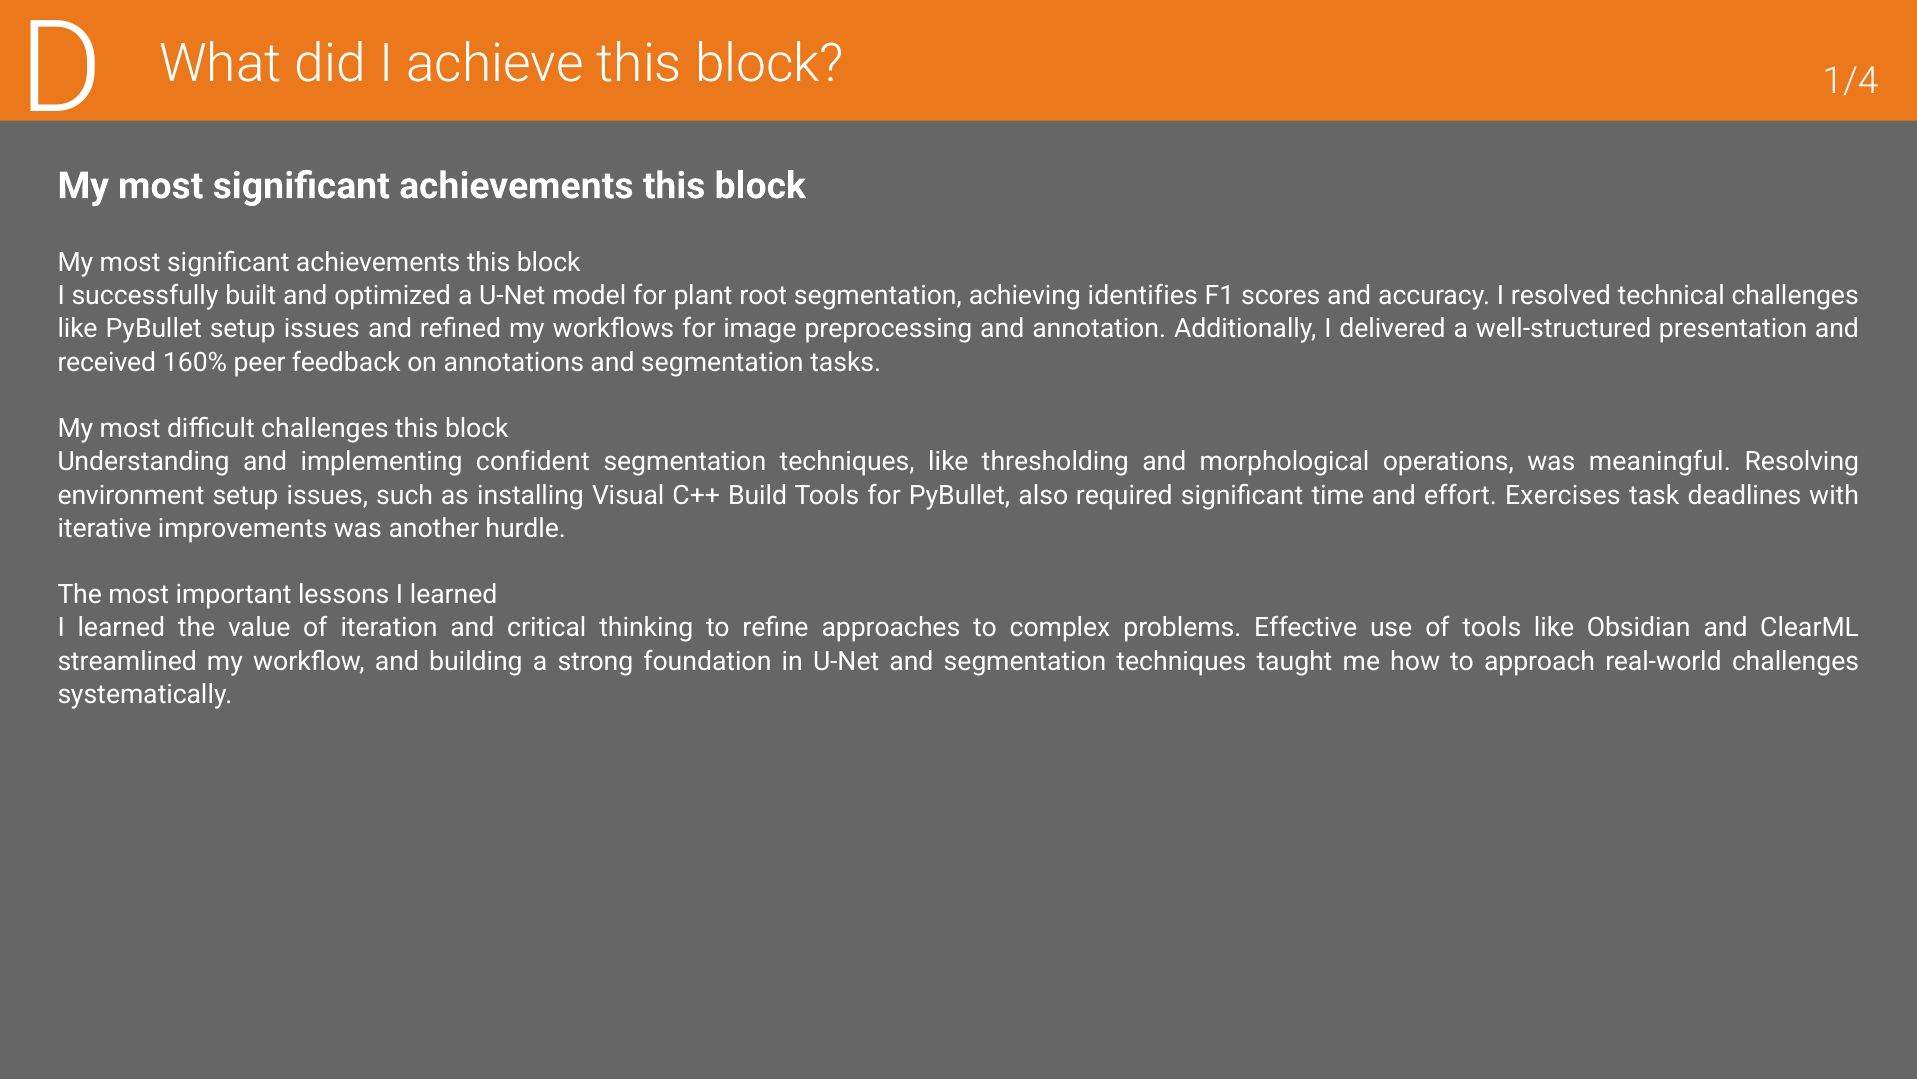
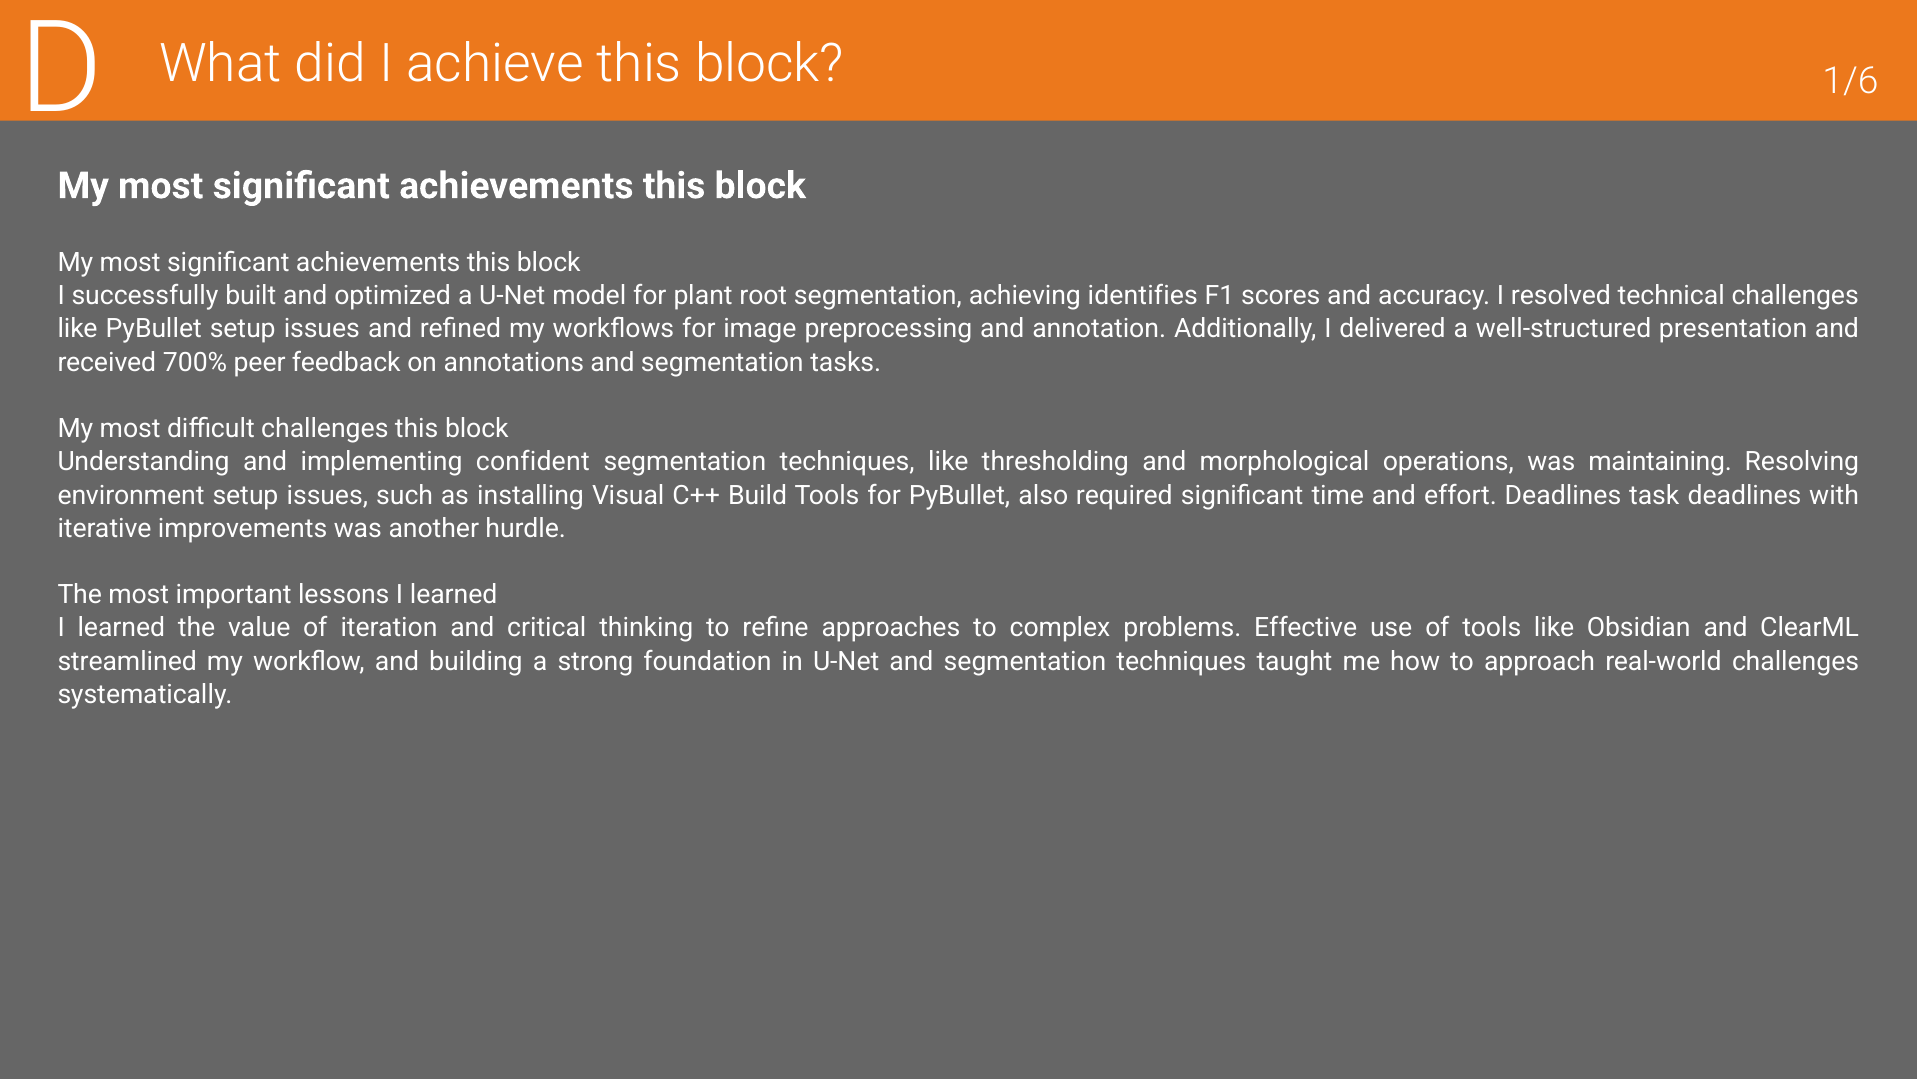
1/4: 1/4 -> 1/6
160%: 160% -> 700%
meaningful: meaningful -> maintaining
effort Exercises: Exercises -> Deadlines
